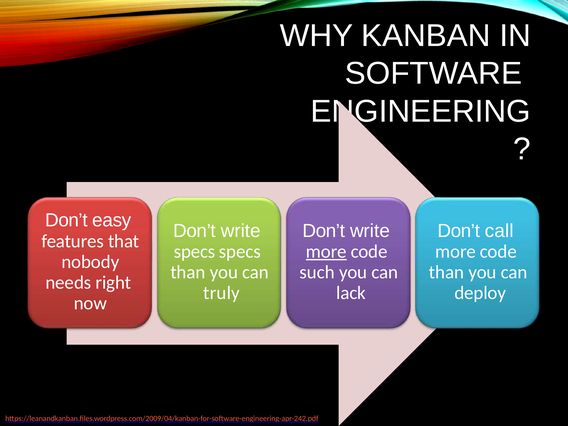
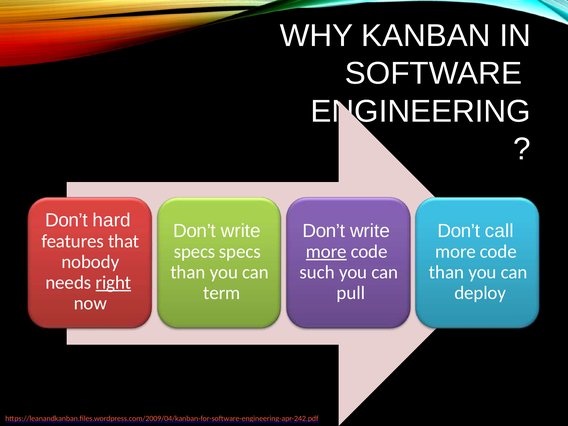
easy: easy -> hard
right underline: none -> present
truly: truly -> term
lack: lack -> pull
